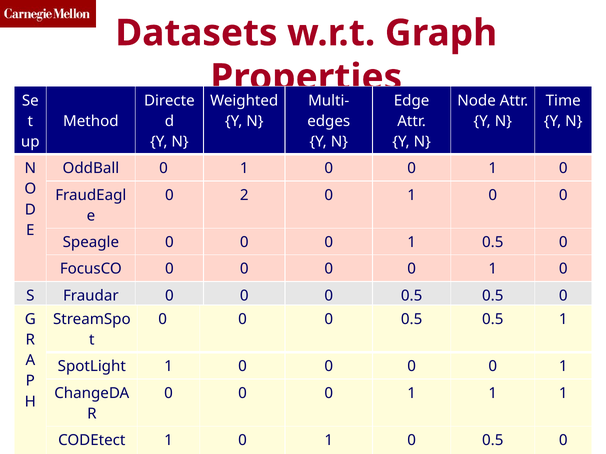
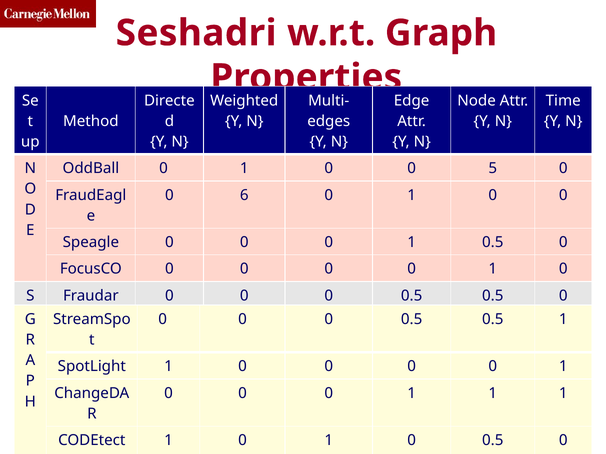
Datasets: Datasets -> Seshadri
1 0 0 1: 1 -> 5
2: 2 -> 6
